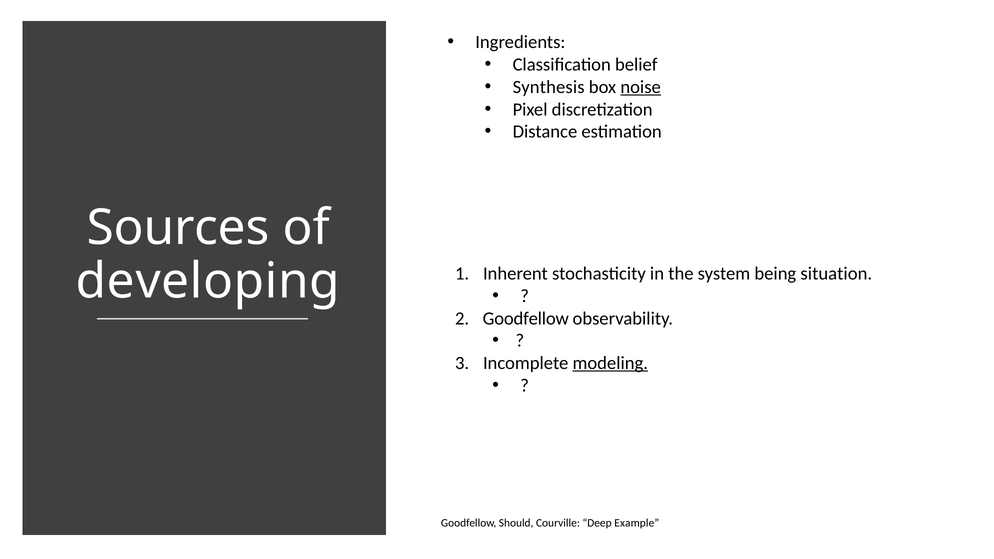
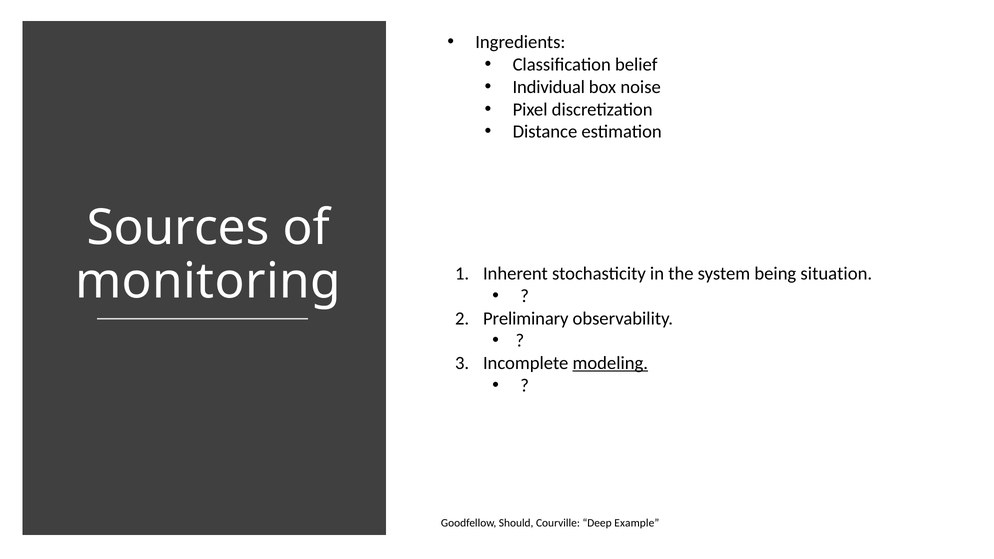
Synthesis: Synthesis -> Individual
noise underline: present -> none
developing: developing -> monitoring
Goodfellow at (526, 318): Goodfellow -> Preliminary
